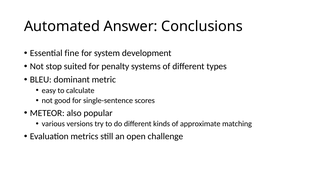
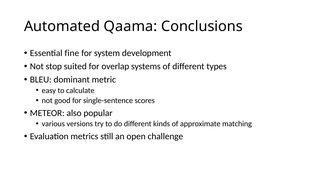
Answer: Answer -> Qaama
penalty: penalty -> overlap
